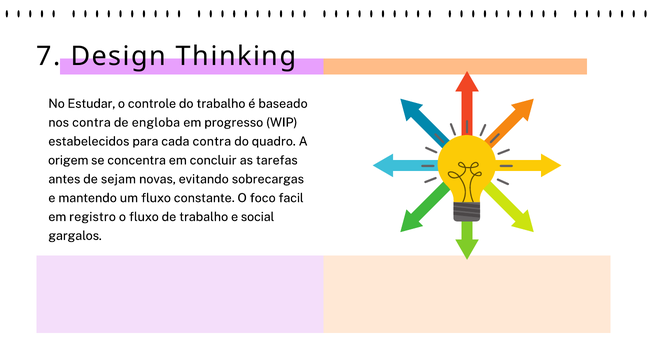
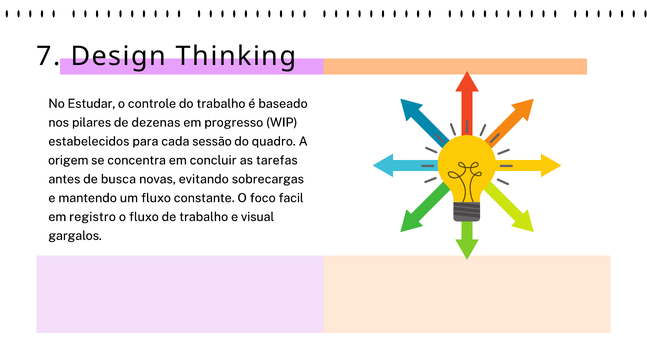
nos contra: contra -> pilares
engloba: engloba -> dezenas
cada contra: contra -> sessão
sejam: sejam -> busca
social: social -> visual
